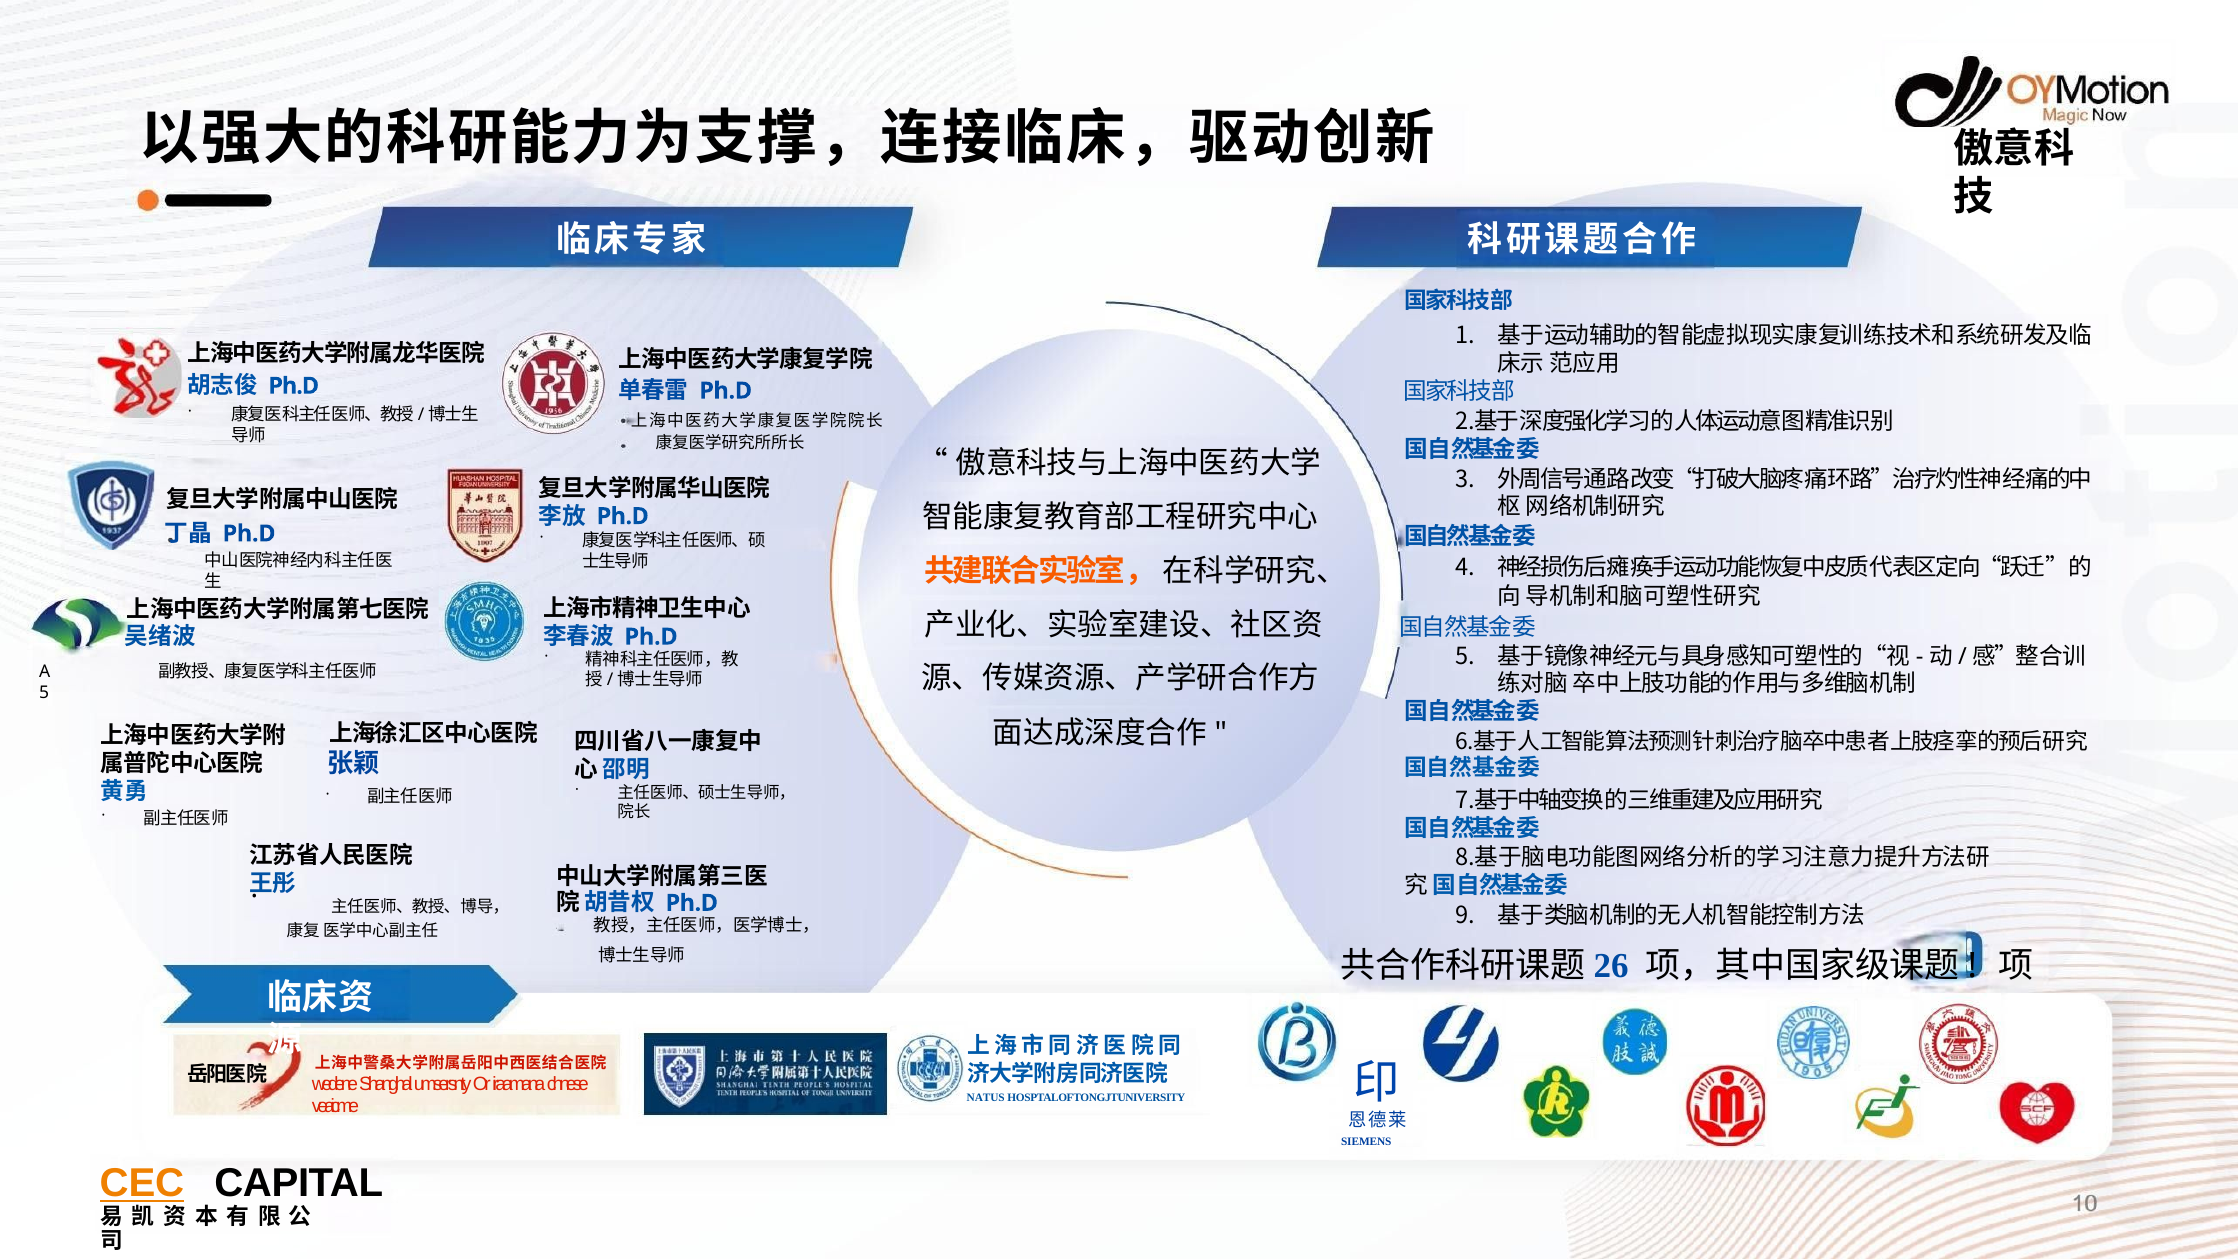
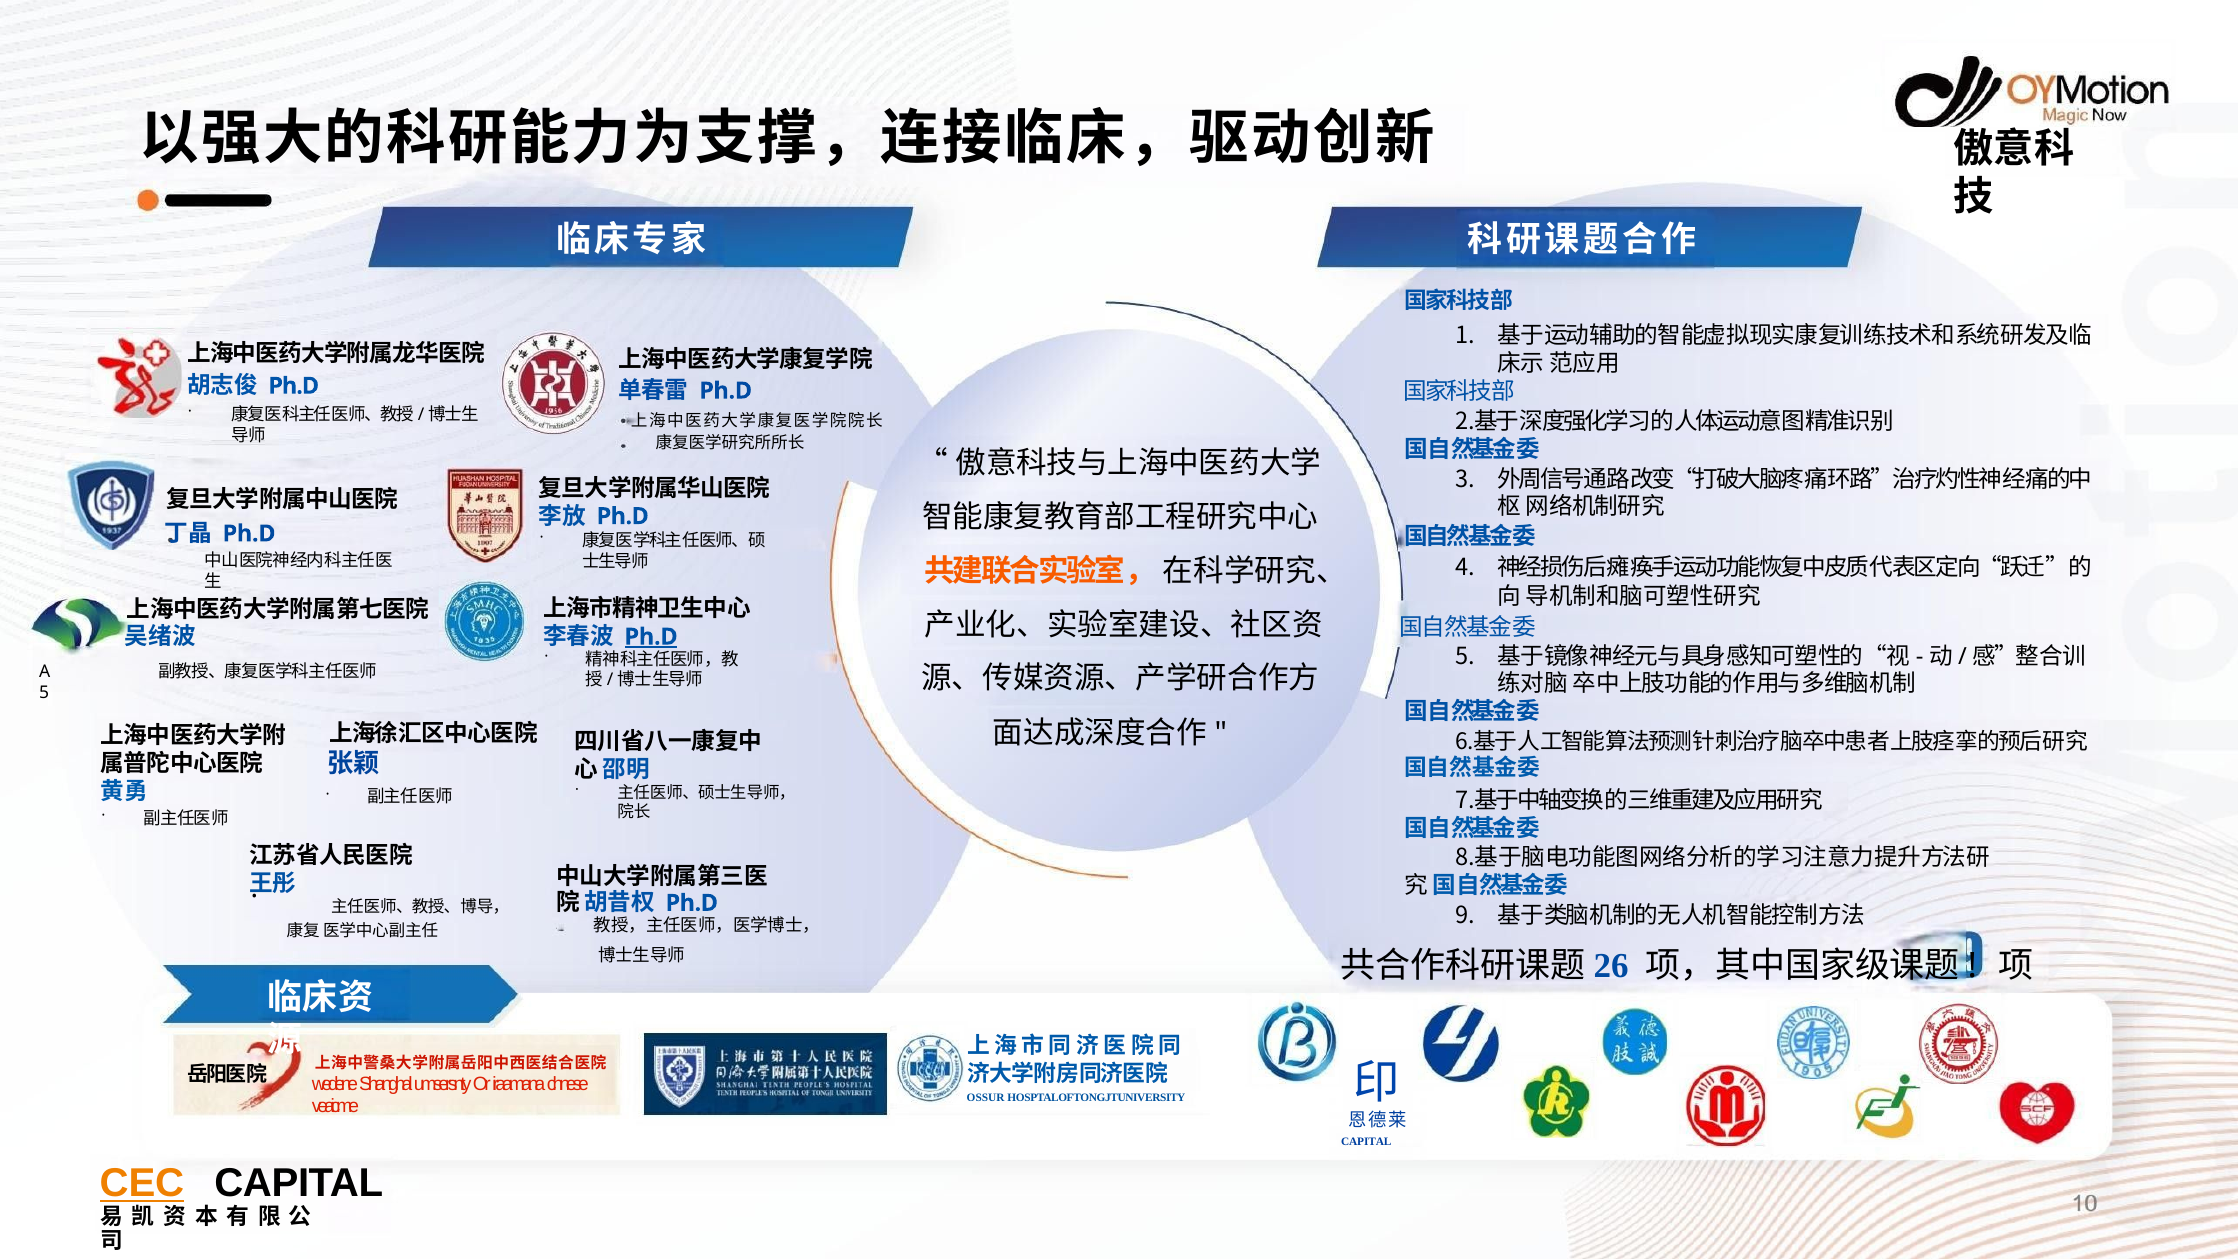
Ph.D at (651, 637) underline: none -> present
NATUS: NATUS -> OSSUR
SIEMENS at (1366, 1142): SIEMENS -> CAPITAL
